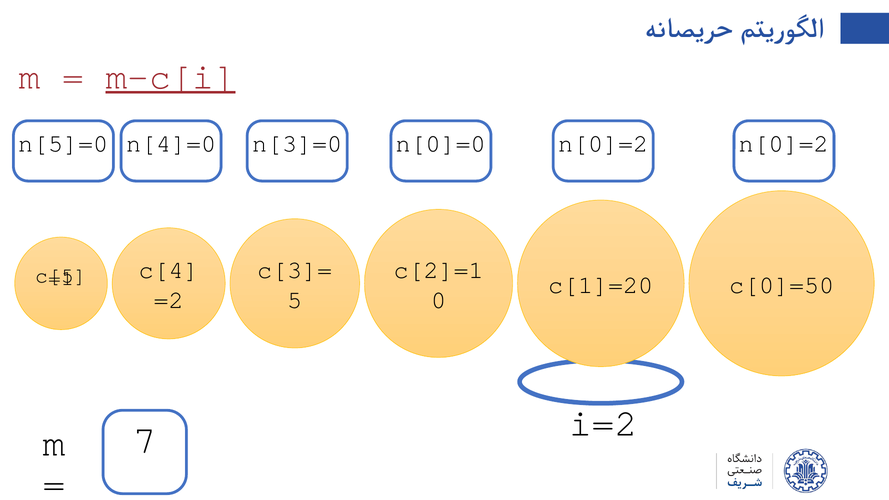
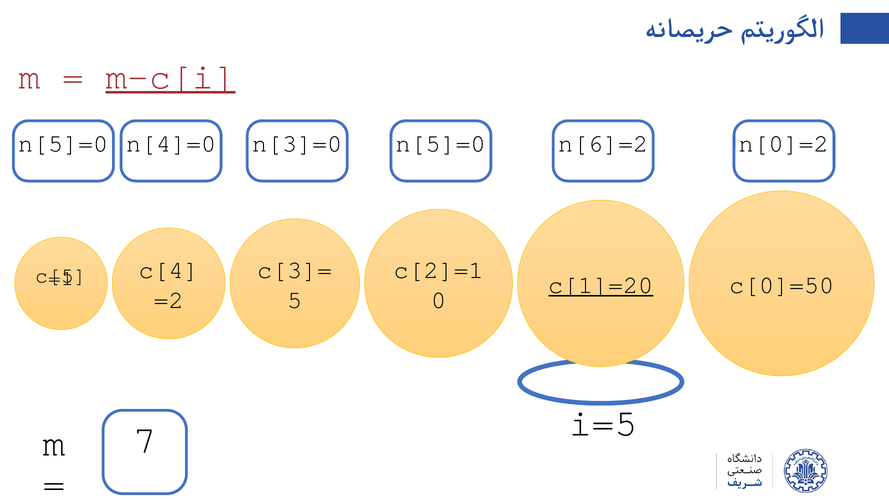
n[5]=0 n[0]=0: n[0]=0 -> n[5]=0
n[0]=2 at (603, 144): n[0]=2 -> n[6]=2
c[1]=20 underline: none -> present
i=2: i=2 -> i=5
